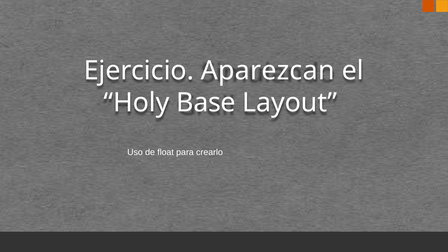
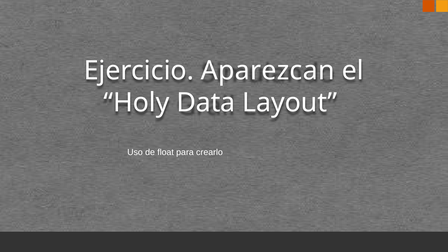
Base: Base -> Data
